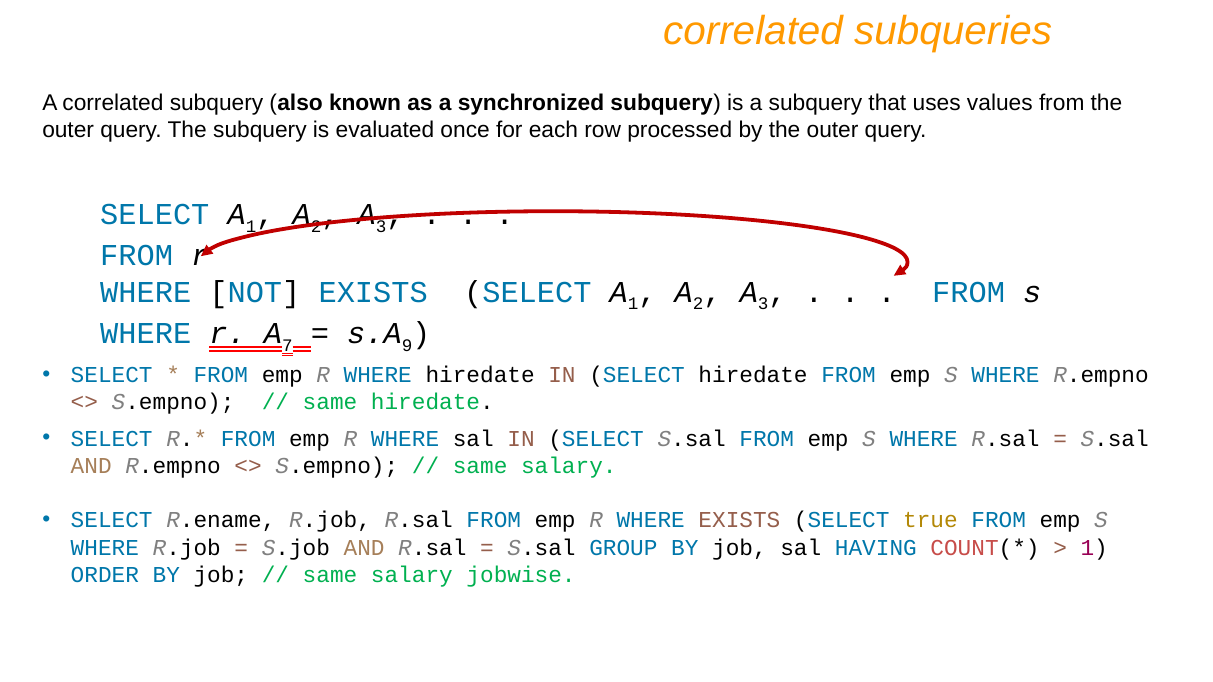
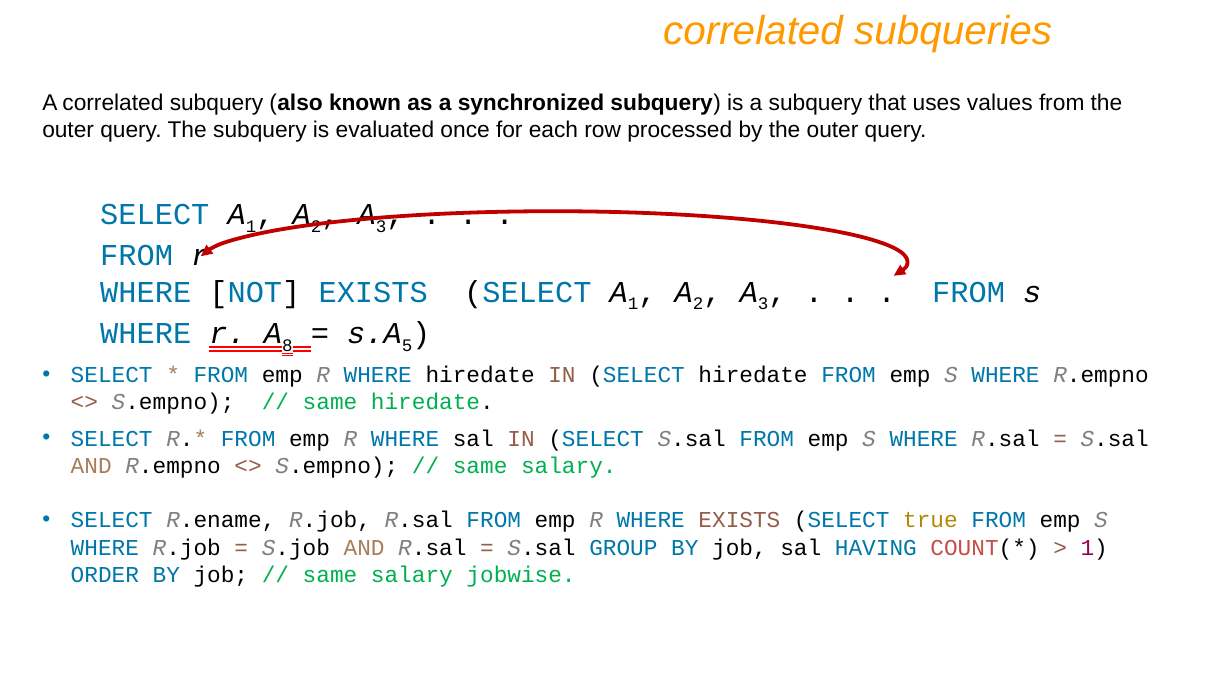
7: 7 -> 8
9: 9 -> 5
